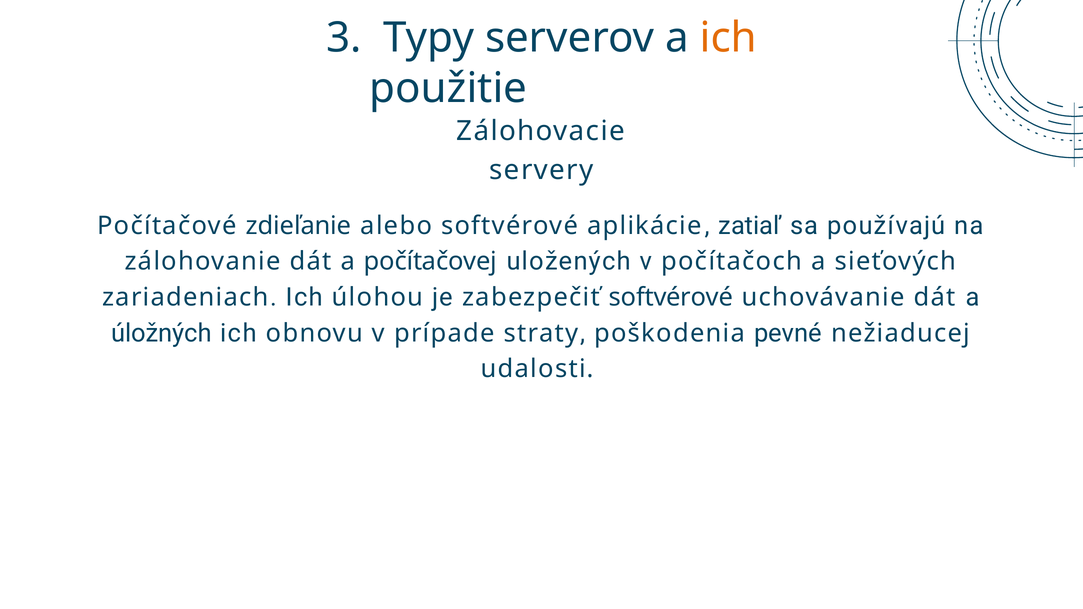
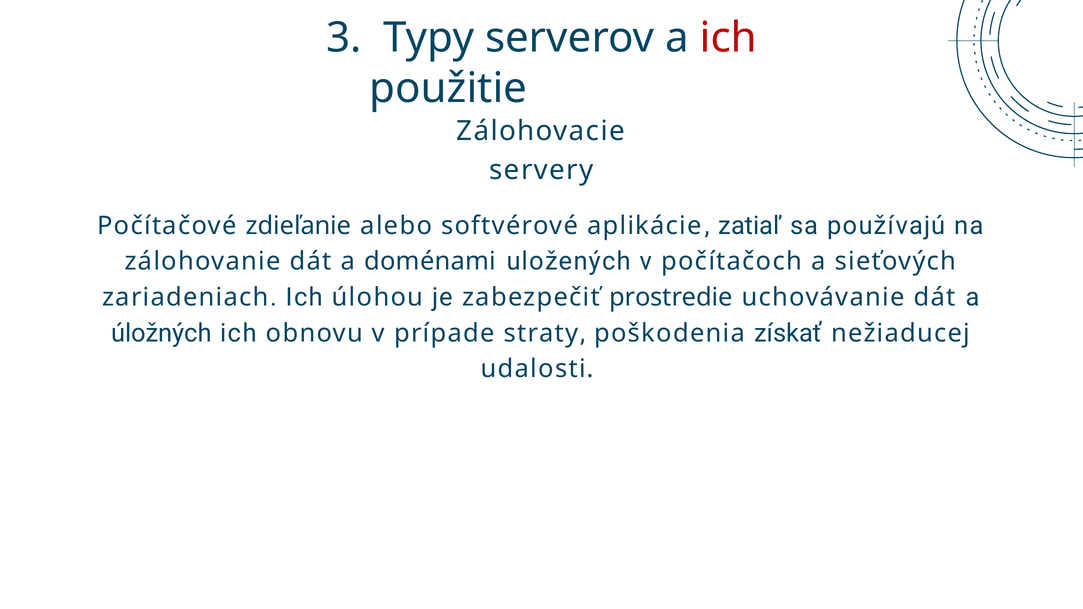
ich at (728, 38) colour: orange -> red
počítačovej: počítačovej -> doménami
zabezpečiť softvérové: softvérové -> prostredie
pevné: pevné -> získať
